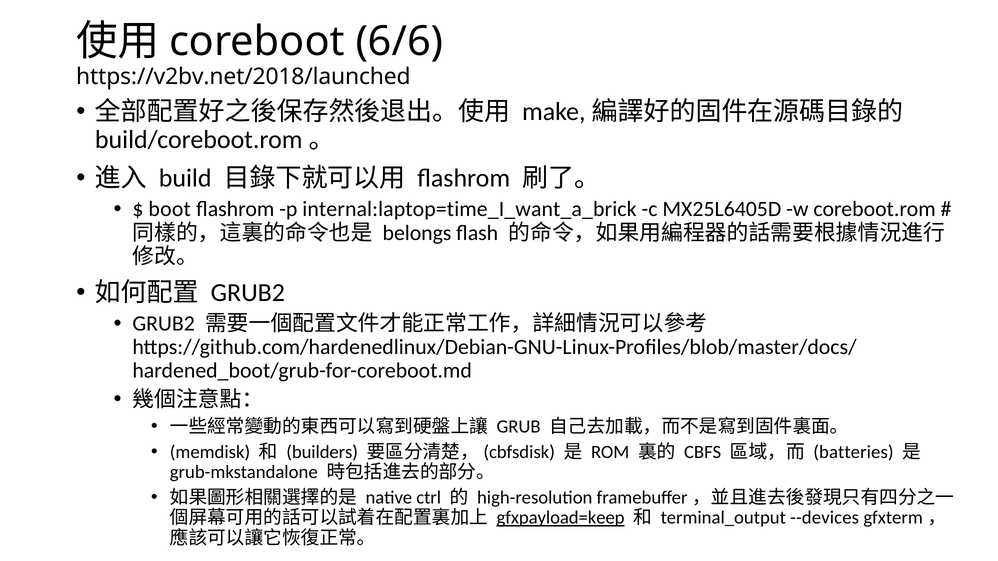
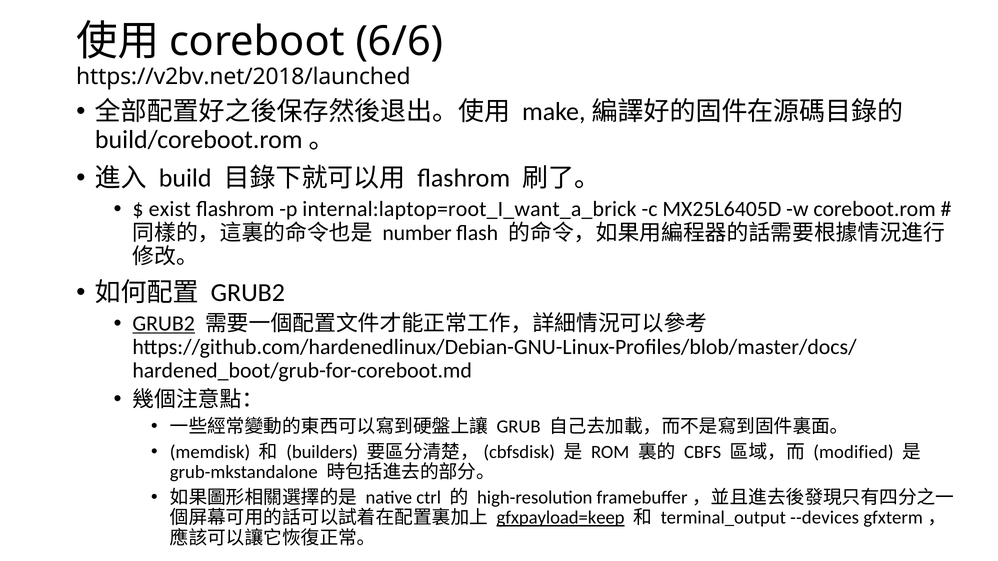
boot: boot -> exist
internal:laptop=time_I_want_a_brick: internal:laptop=time_I_want_a_brick -> internal:laptop=root_I_want_a_brick
belongs: belongs -> number
GRUB2 at (164, 324) underline: none -> present
batteries: batteries -> modified
